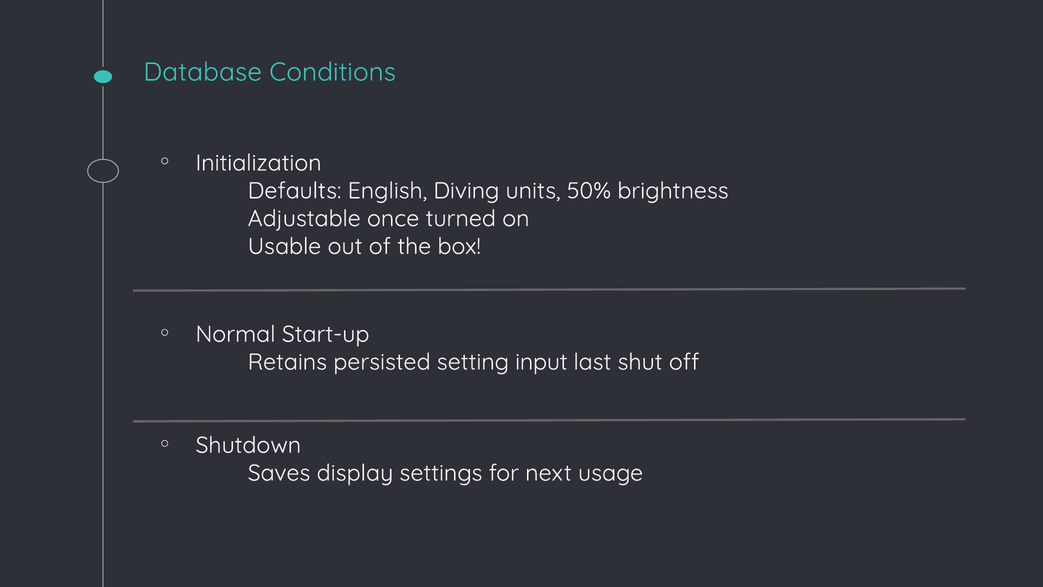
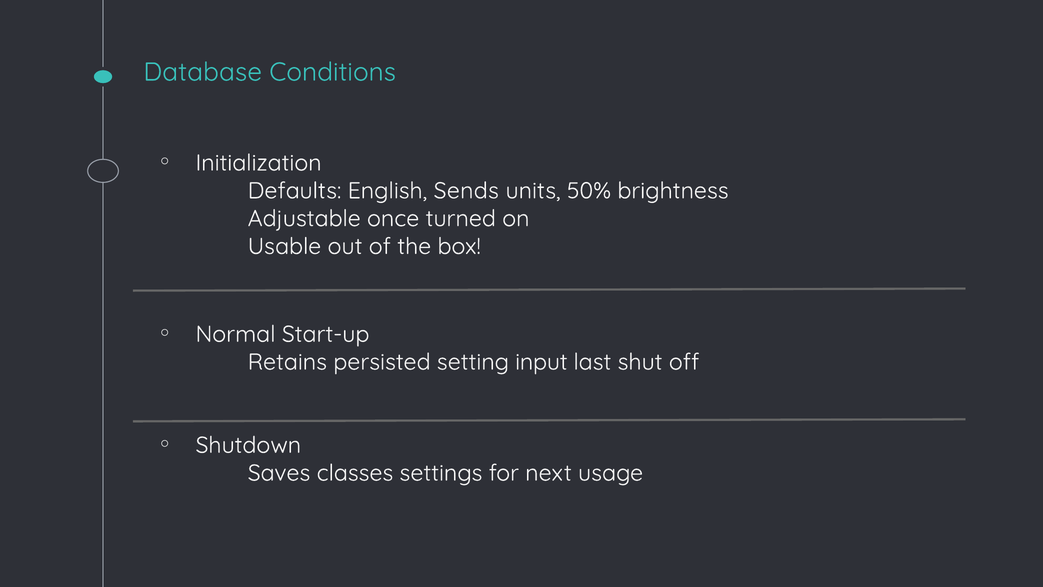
Diving: Diving -> Sends
display: display -> classes
